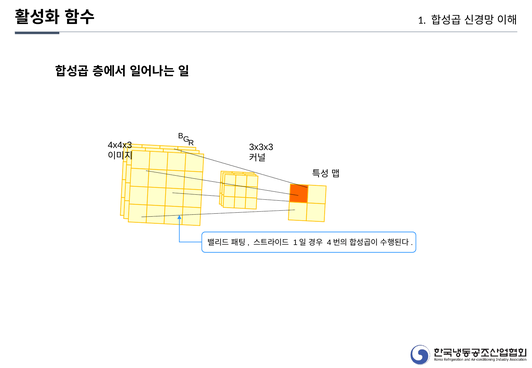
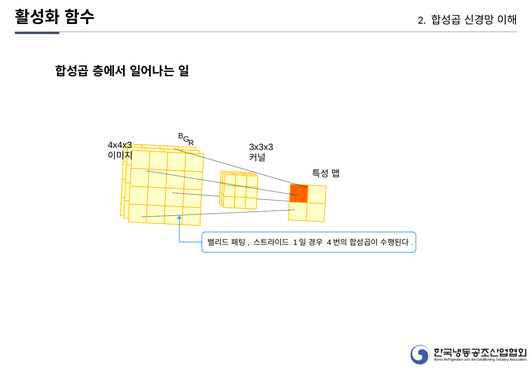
1: 1 -> 2
